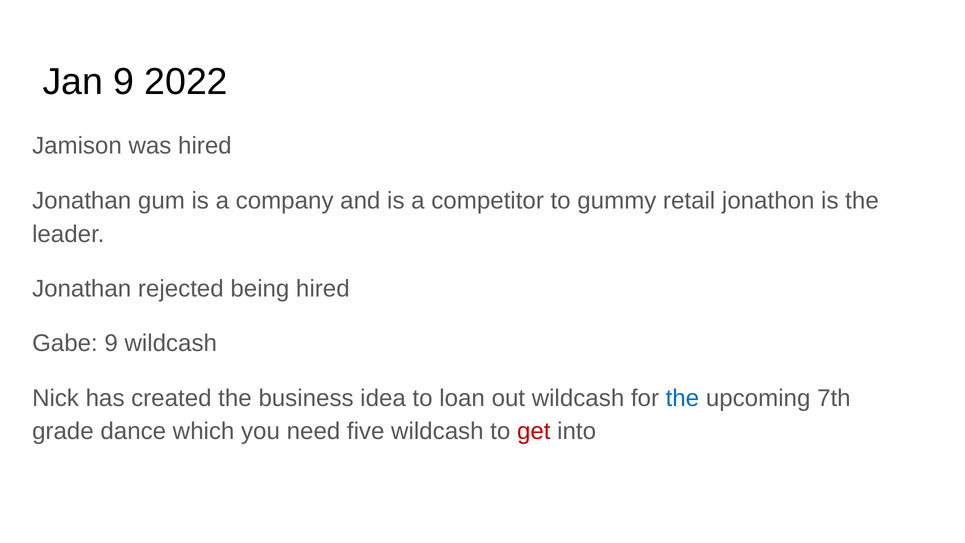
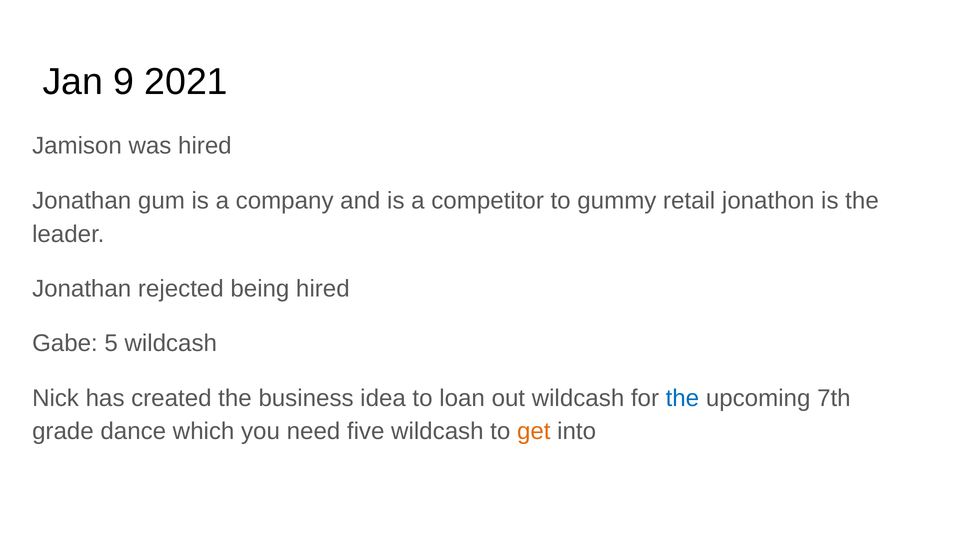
2022: 2022 -> 2021
Gabe 9: 9 -> 5
get colour: red -> orange
